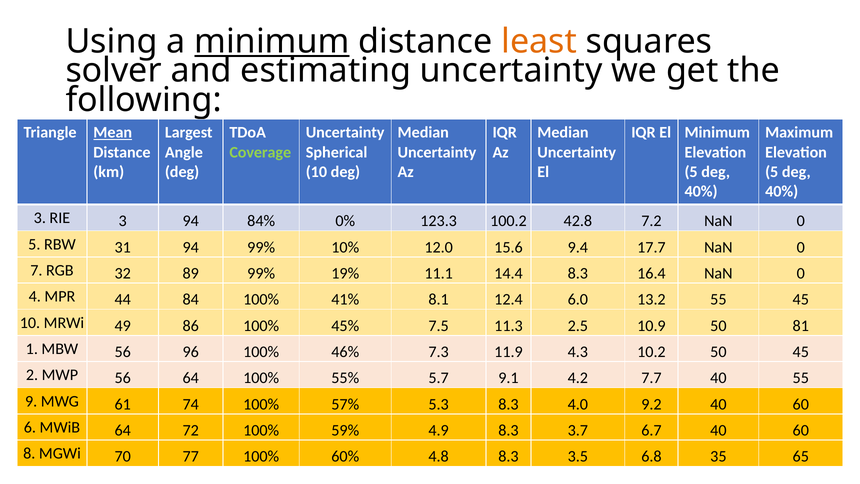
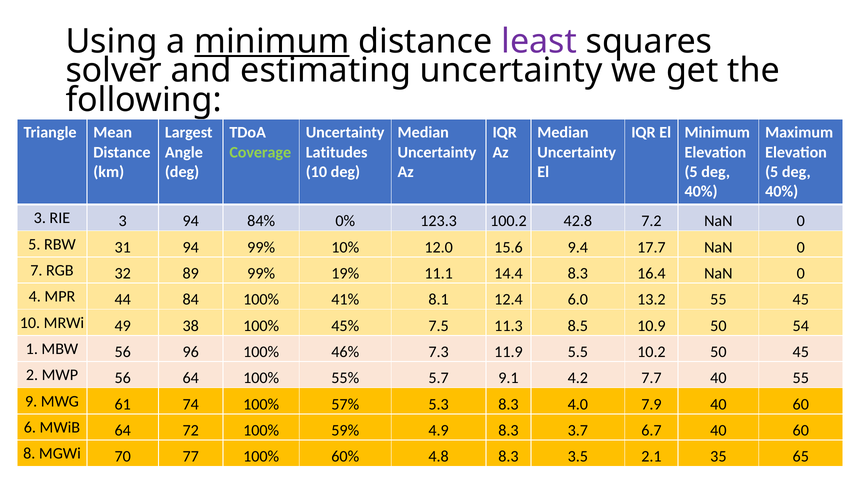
least colour: orange -> purple
Mean underline: present -> none
Spherical: Spherical -> Latitudes
86: 86 -> 38
2.5: 2.5 -> 8.5
81: 81 -> 54
4.3: 4.3 -> 5.5
9.2: 9.2 -> 7.9
6.8: 6.8 -> 2.1
